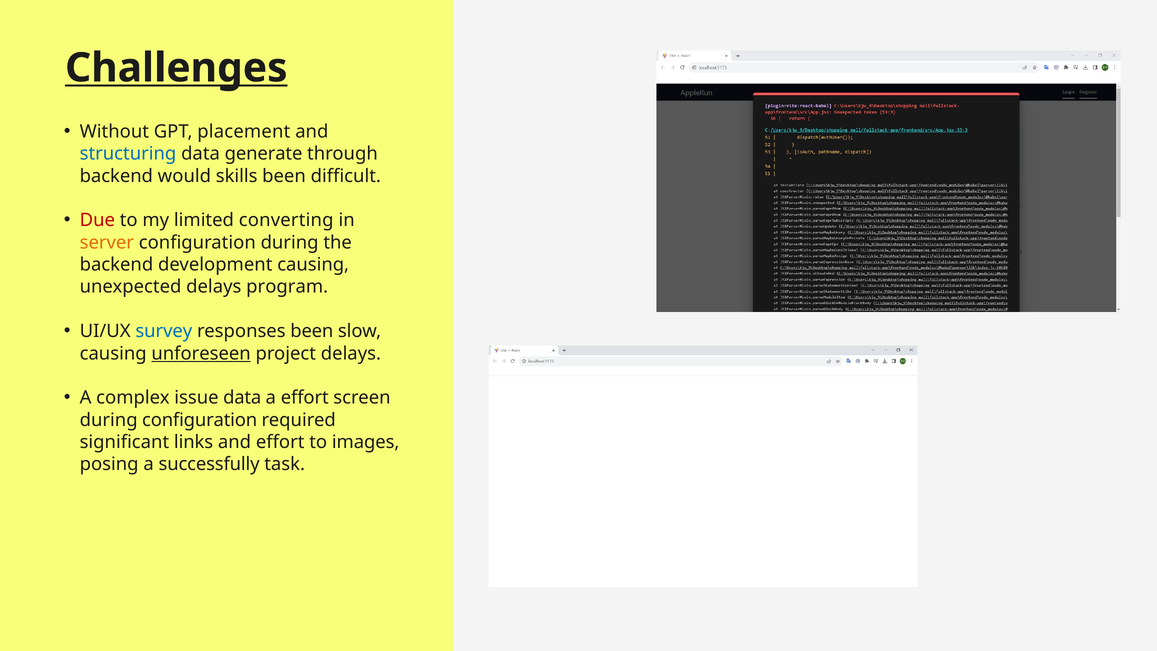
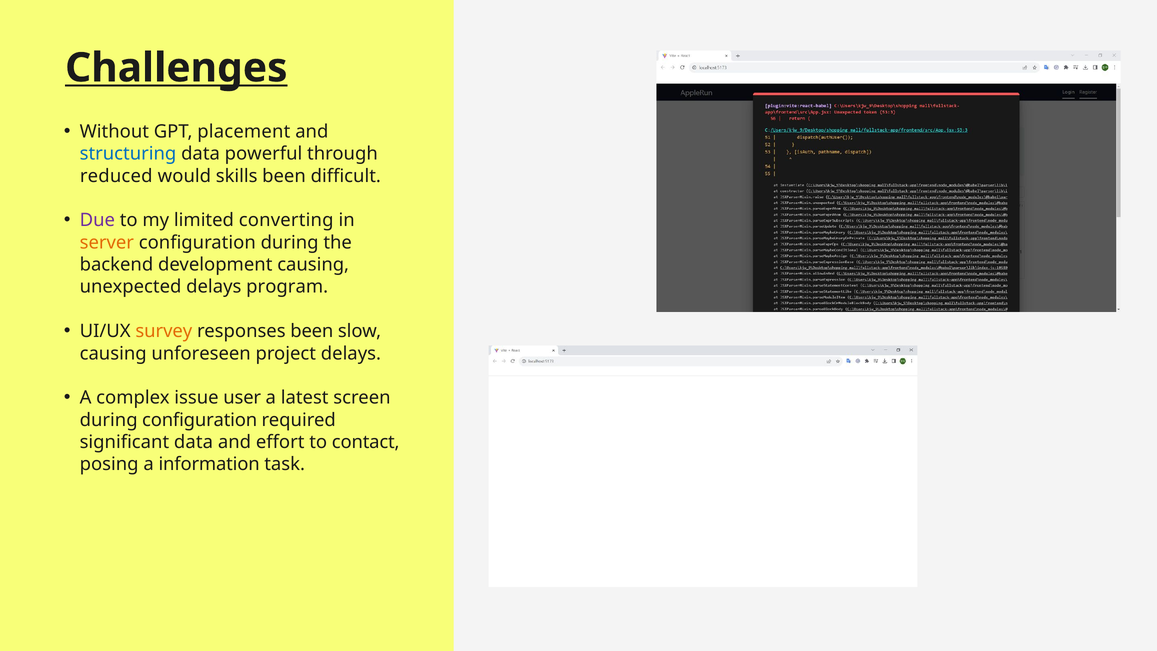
generate: generate -> powerful
backend at (116, 176): backend -> reduced
Due colour: red -> purple
survey colour: blue -> orange
unforeseen underline: present -> none
issue data: data -> user
a effort: effort -> latest
significant links: links -> data
images: images -> contact
successfully: successfully -> information
